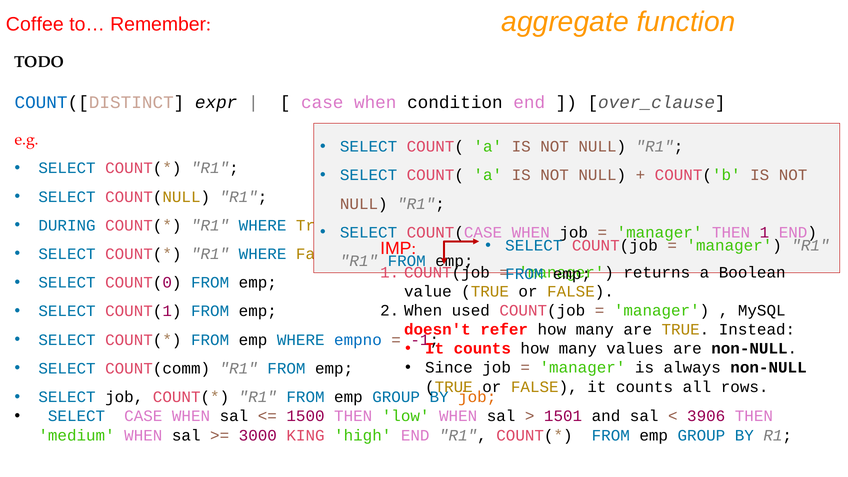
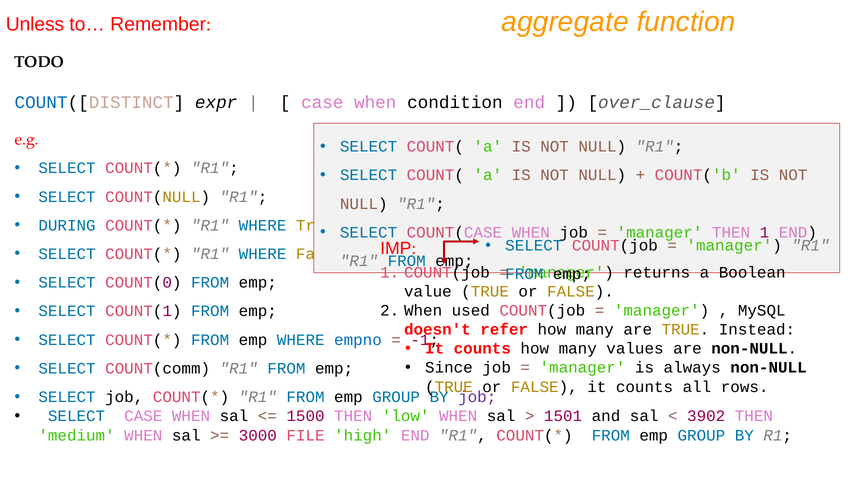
Coffee: Coffee -> Unless
job at (477, 397) colour: orange -> purple
3906: 3906 -> 3902
KING: KING -> FILE
